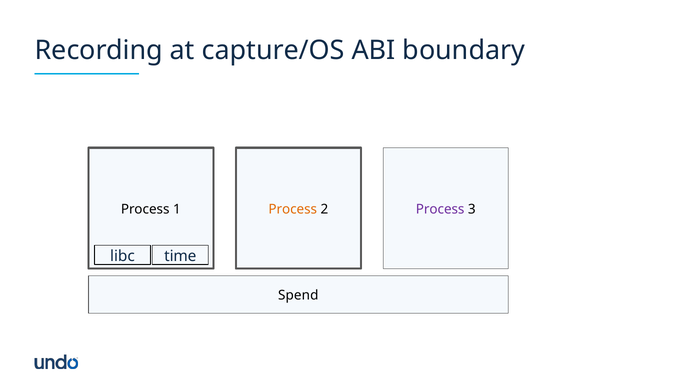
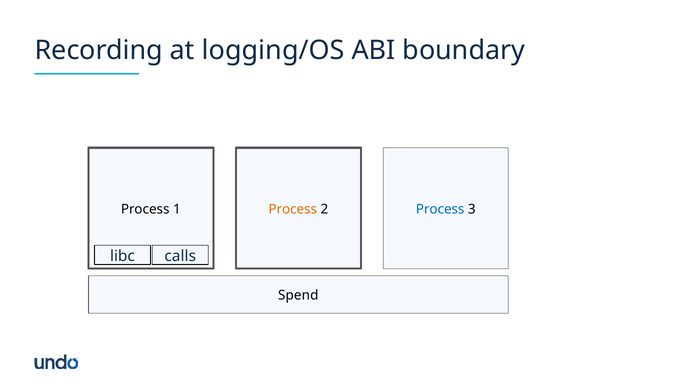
capture/OS: capture/OS -> logging/OS
Process at (440, 209) colour: purple -> blue
time: time -> calls
